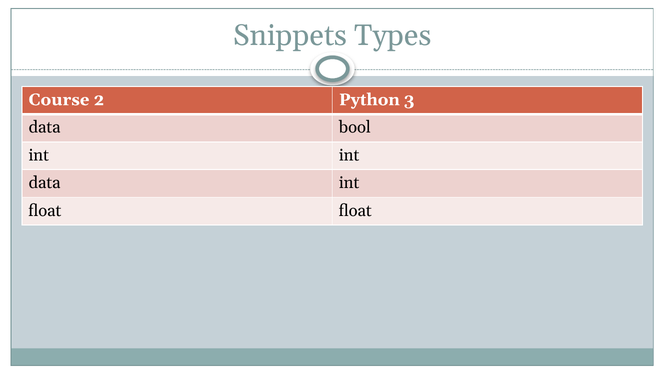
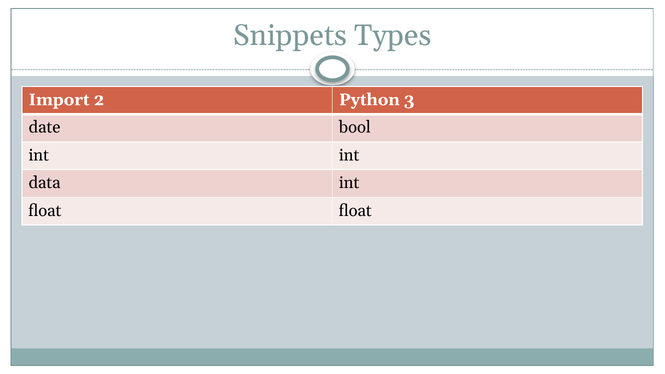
Course: Course -> Import
data at (45, 127): data -> date
